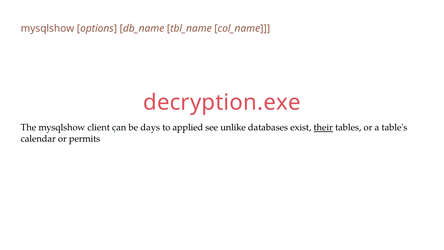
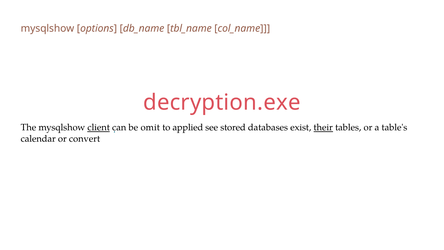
client underline: none -> present
days: days -> omit
unlike: unlike -> stored
permits: permits -> convert
